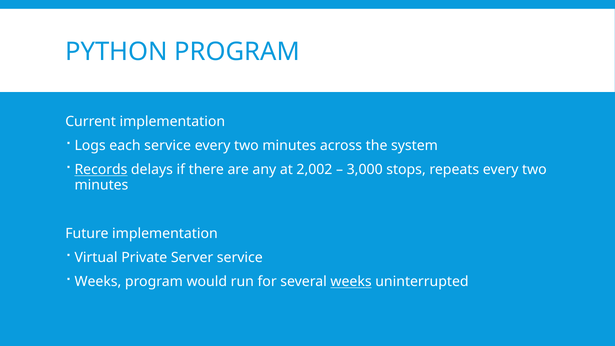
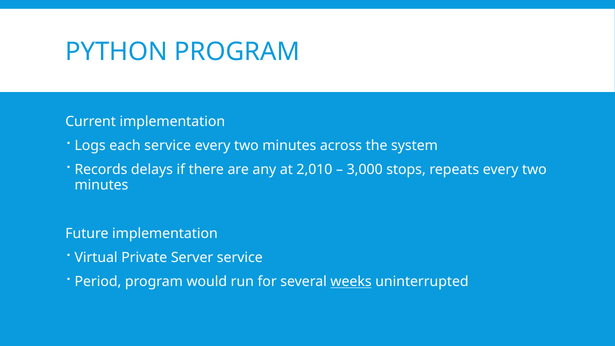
Records underline: present -> none
2,002: 2,002 -> 2,010
Weeks at (98, 282): Weeks -> Period
